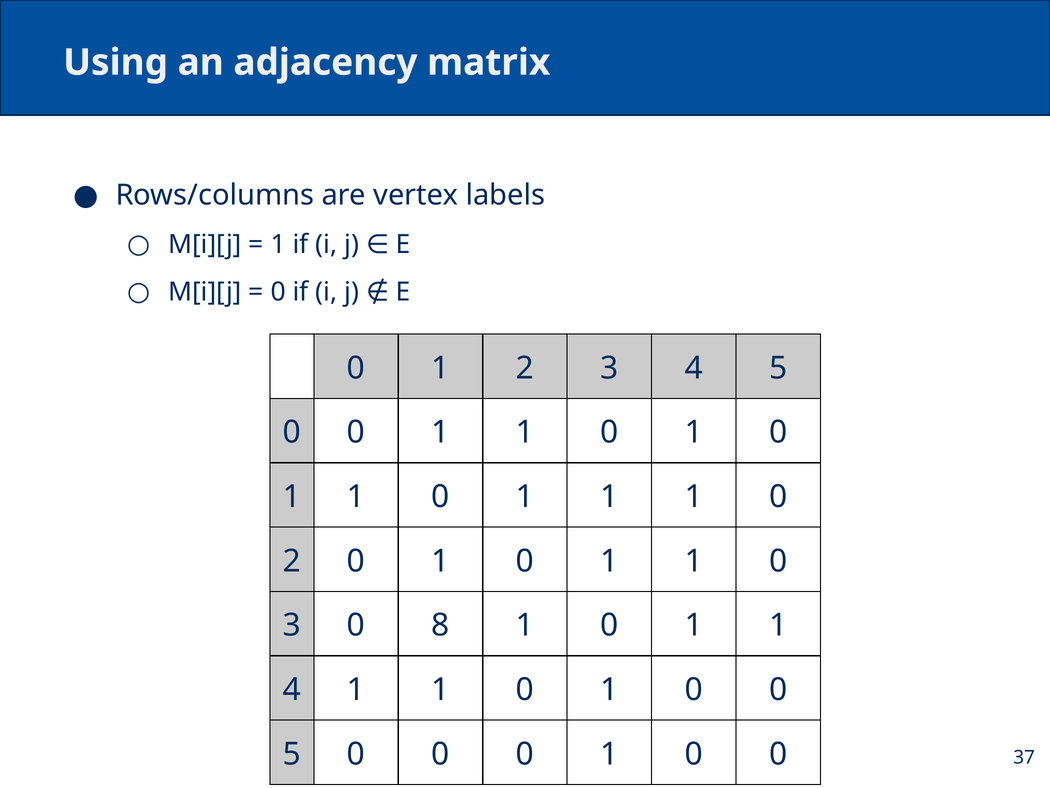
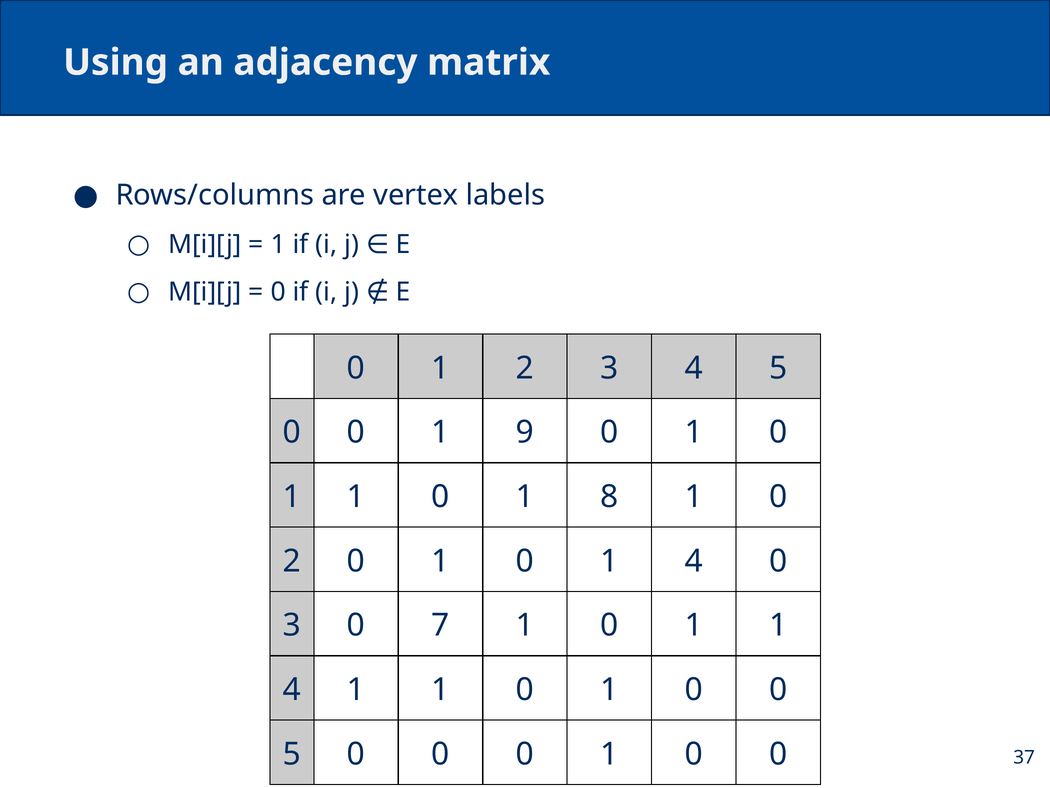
0 0 1 1: 1 -> 9
1 at (609, 497): 1 -> 8
1 at (694, 561): 1 -> 4
8: 8 -> 7
